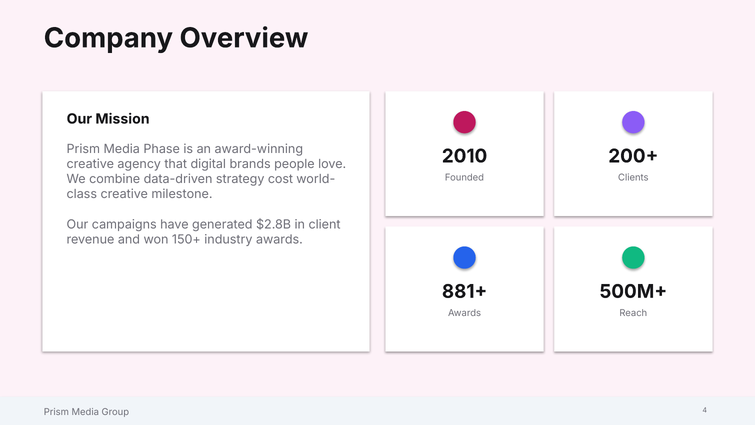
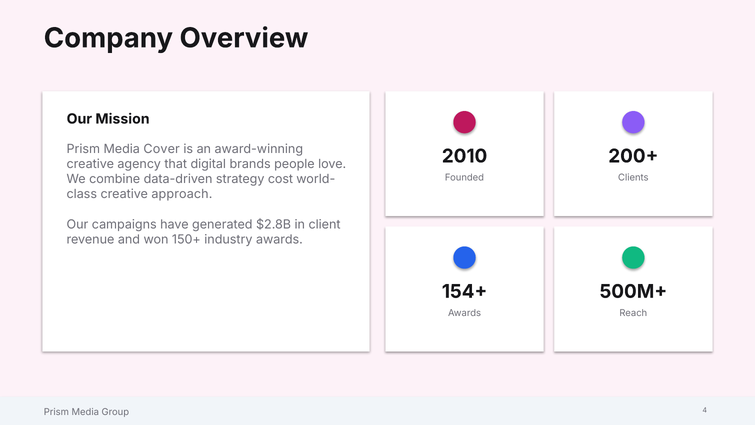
Phase: Phase -> Cover
milestone: milestone -> approach
881+: 881+ -> 154+
